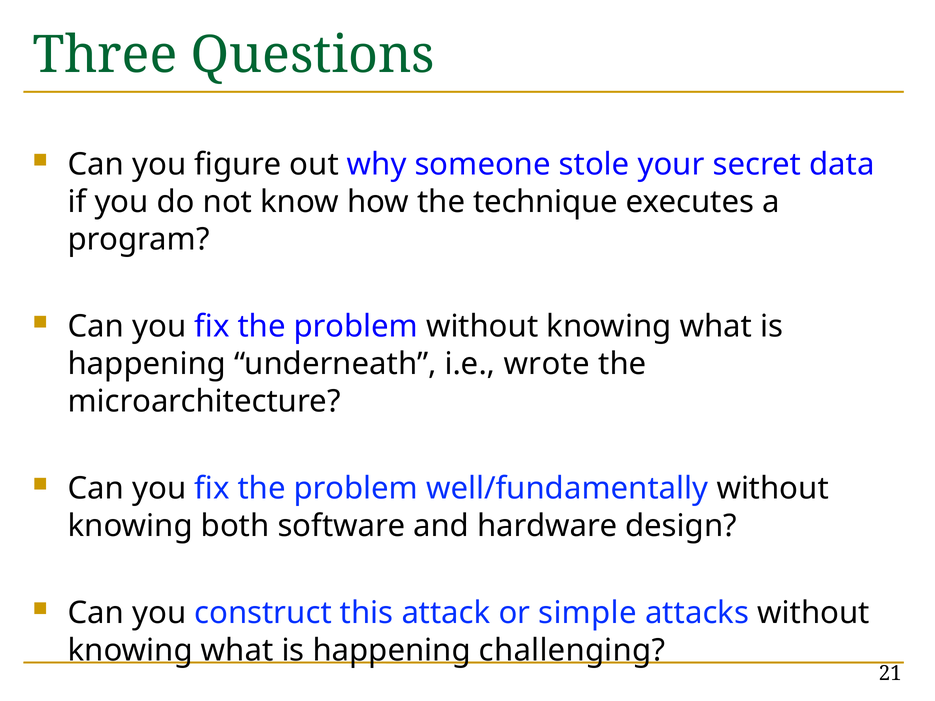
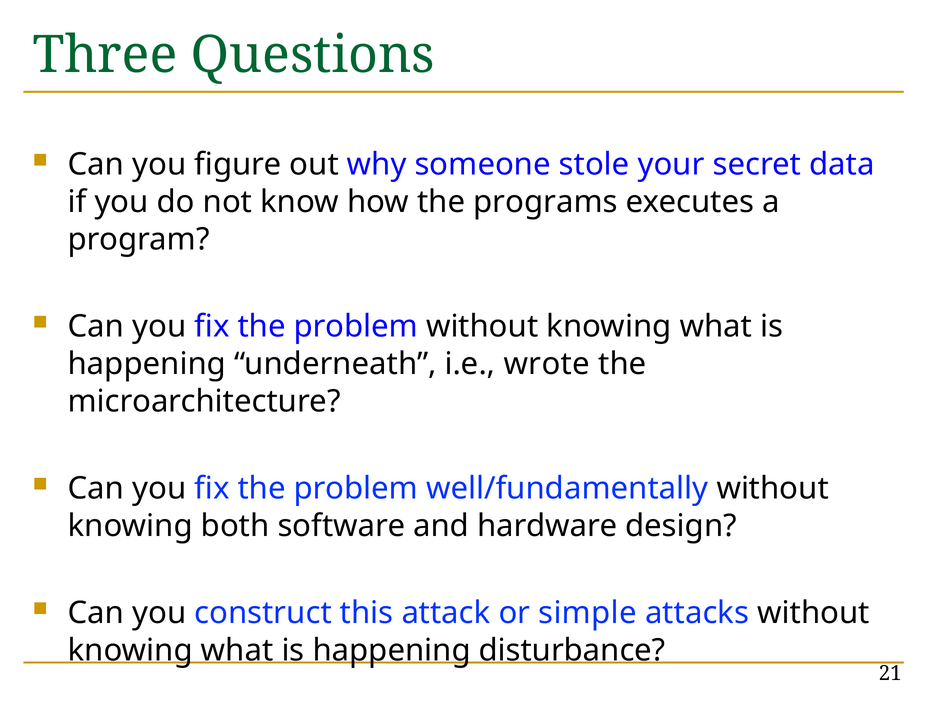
technique: technique -> programs
challenging: challenging -> disturbance
